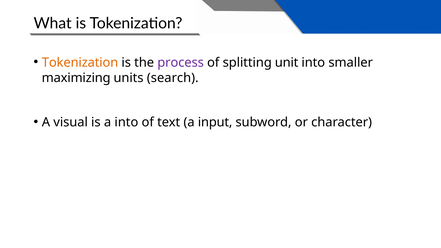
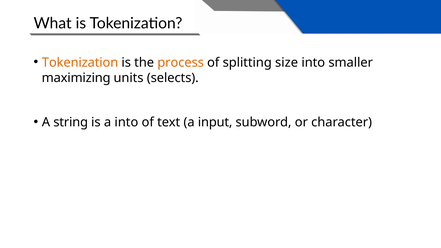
process colour: purple -> orange
unit: unit -> size
search: search -> selects
visual: visual -> string
